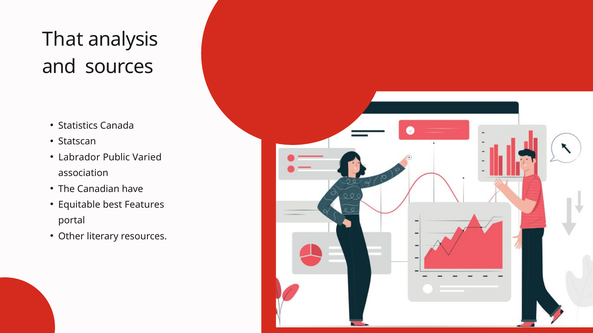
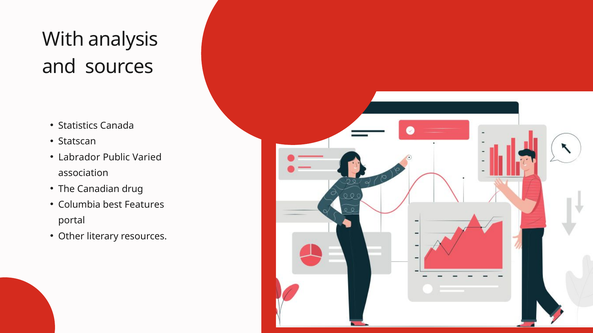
That: That -> With
have: have -> drug
Equitable: Equitable -> Columbia
